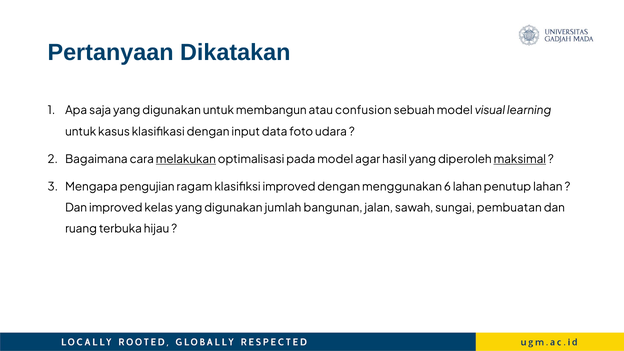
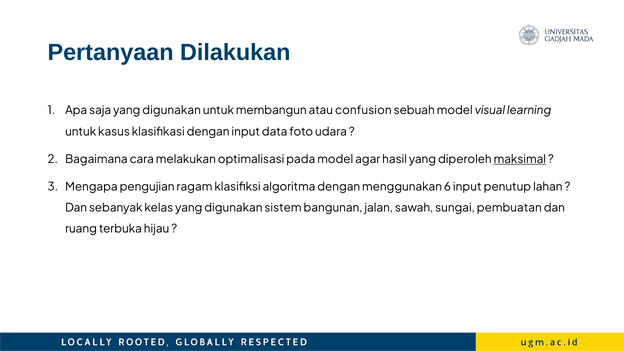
Dikatakan: Dikatakan -> Dilakukan
melakukan underline: present -> none
klasifiksi improved: improved -> algoritma
6 lahan: lahan -> input
Dan improved: improved -> sebanyak
jumlah: jumlah -> sistem
